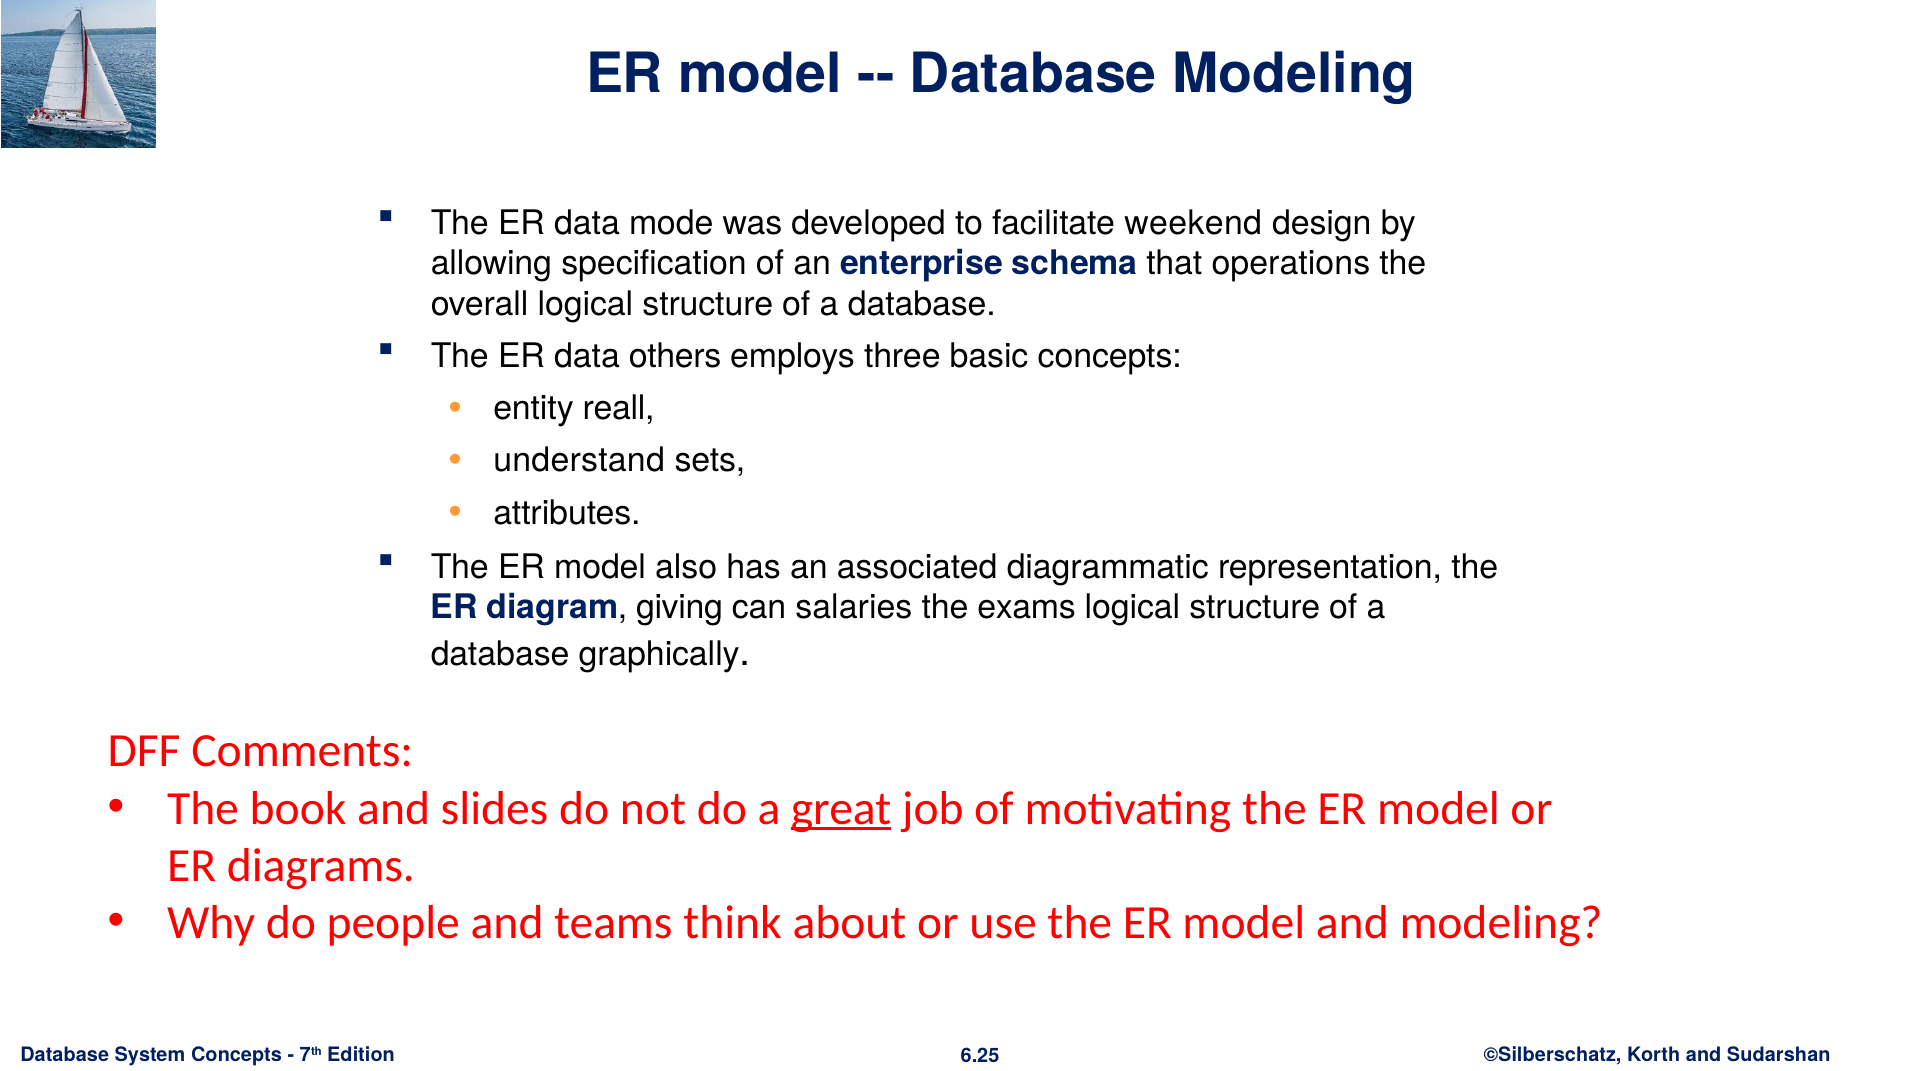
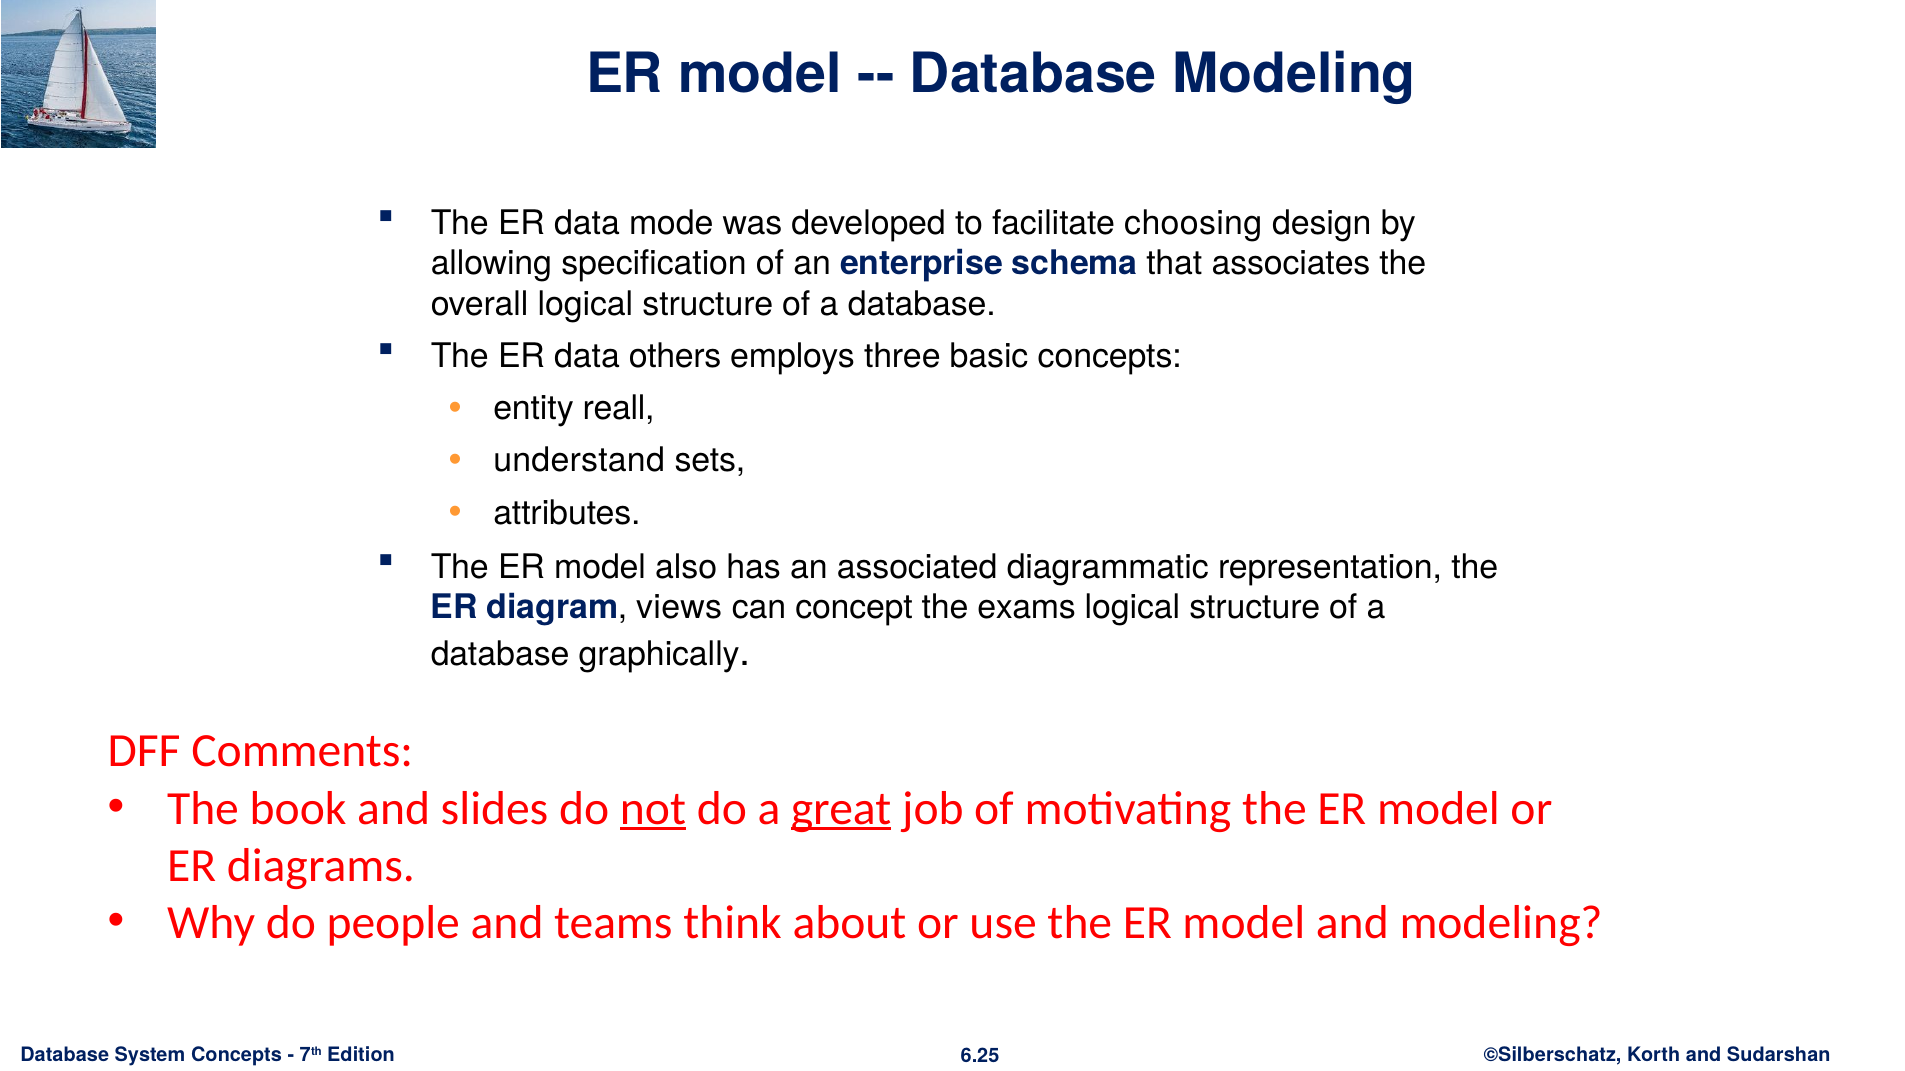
weekend: weekend -> choosing
operations: operations -> associates
giving: giving -> views
salaries: salaries -> concept
not underline: none -> present
